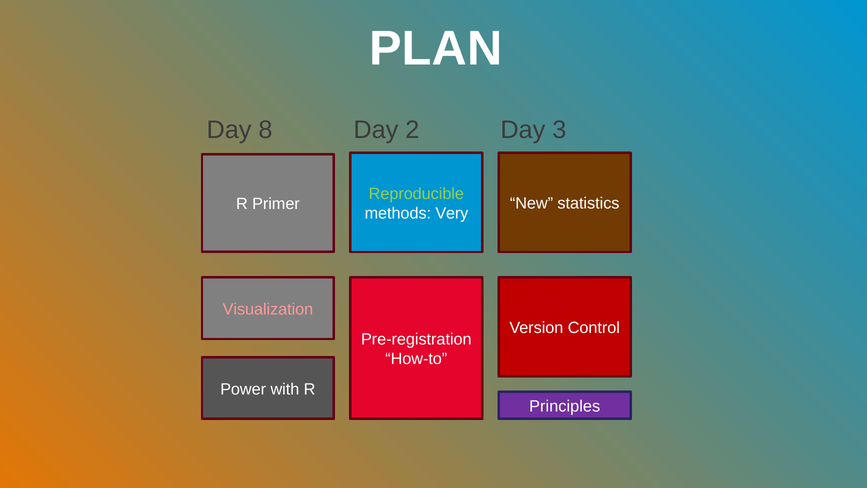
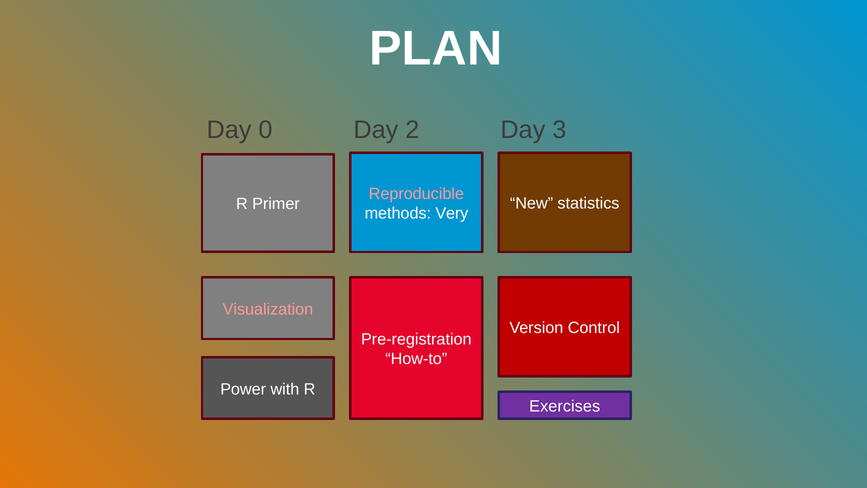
8: 8 -> 0
Reproducible colour: light green -> pink
Principles: Principles -> Exercises
